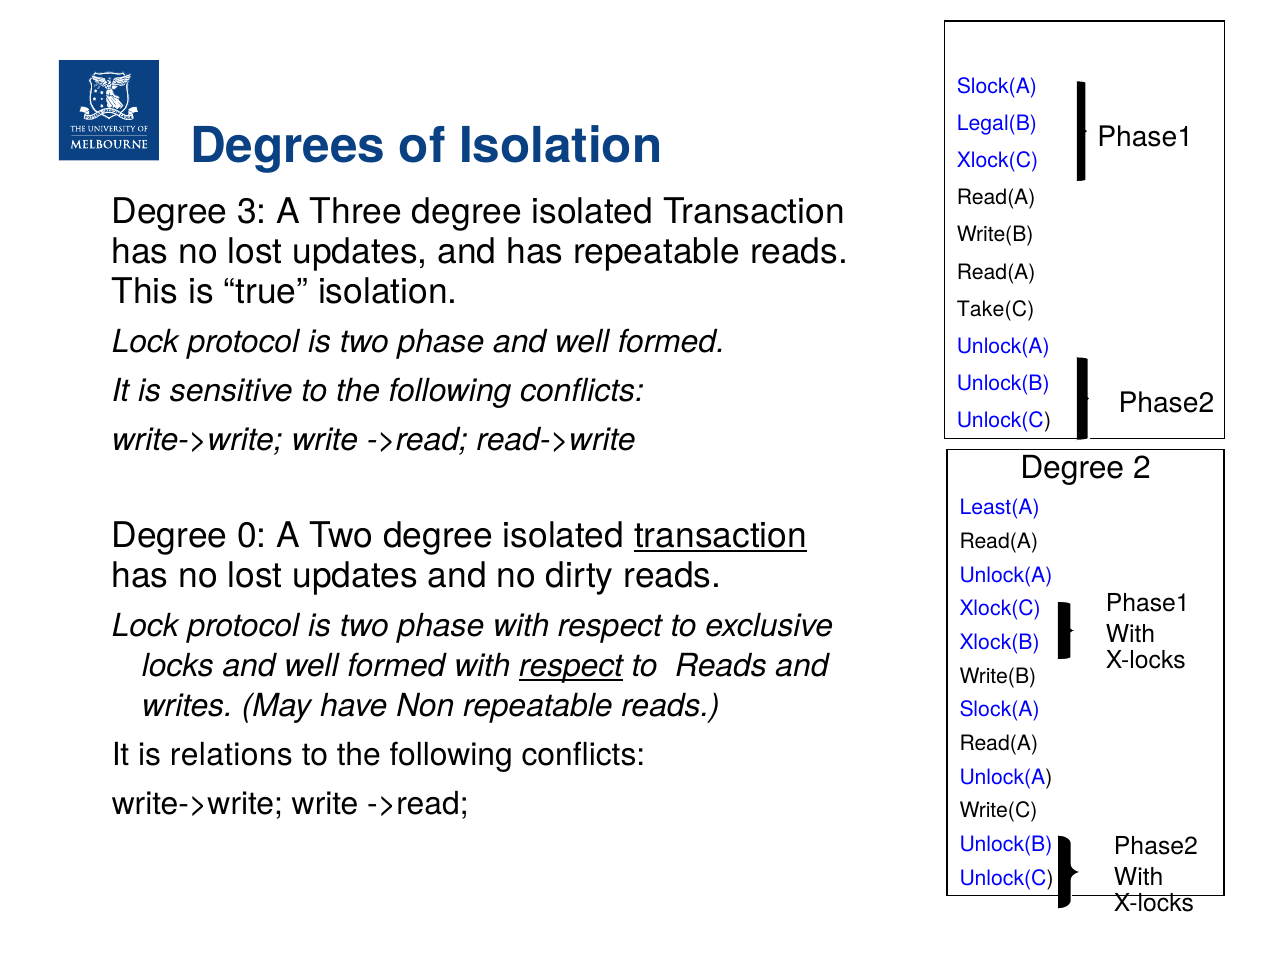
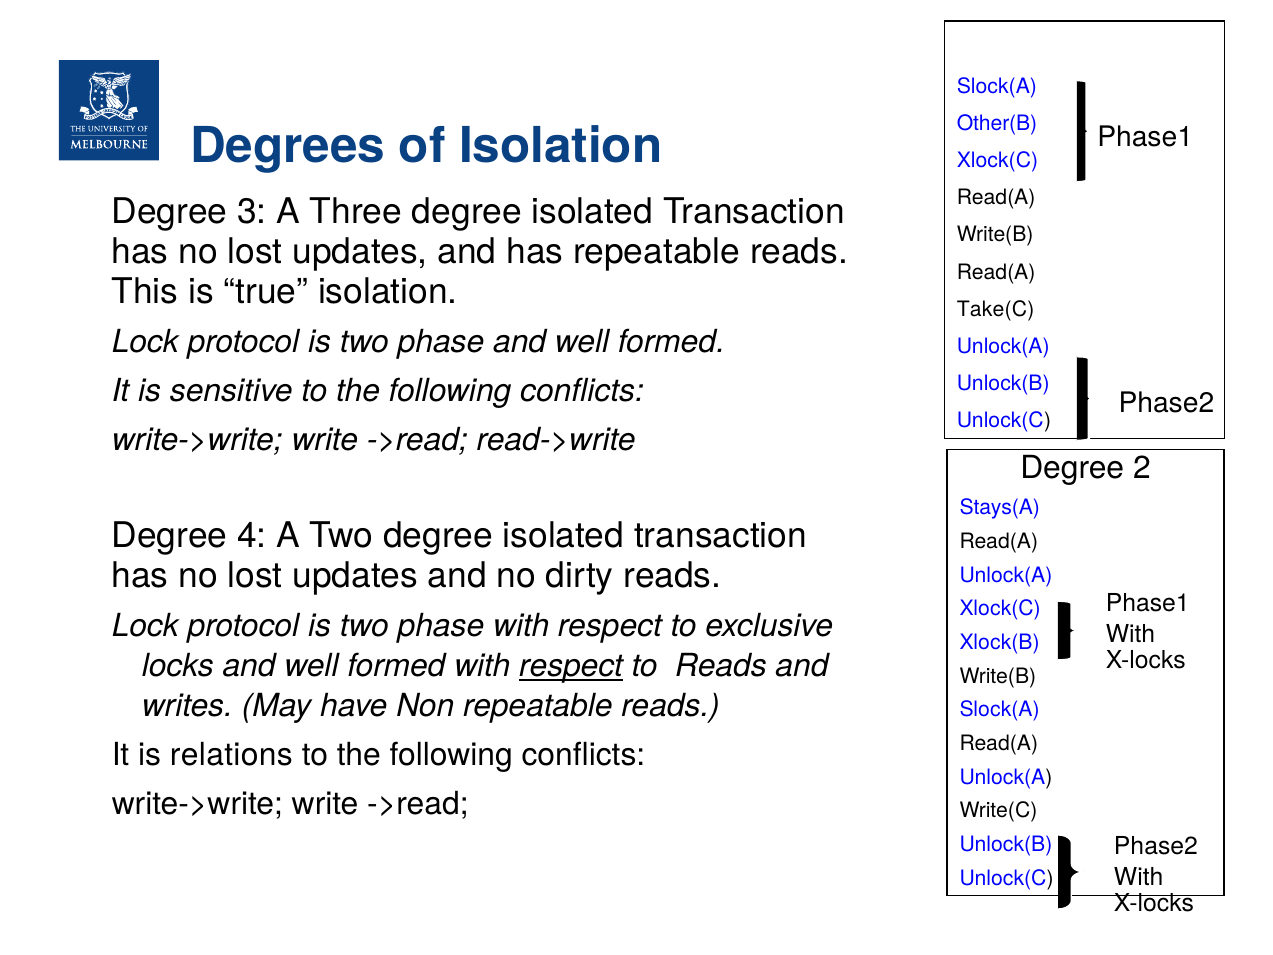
Legal(B: Legal(B -> Other(B
Least(A: Least(A -> Stays(A
0: 0 -> 4
transaction at (721, 536) underline: present -> none
